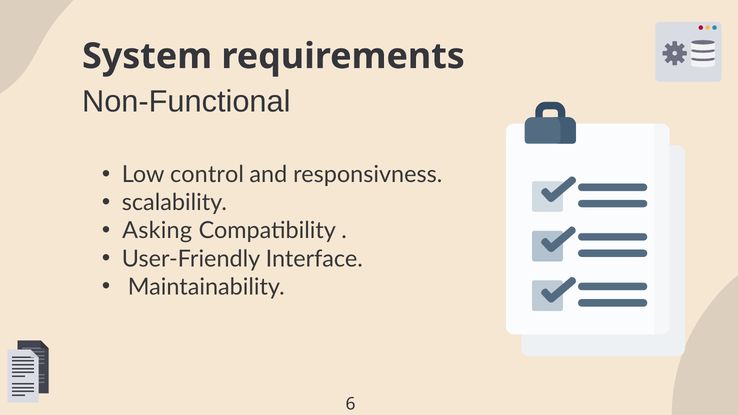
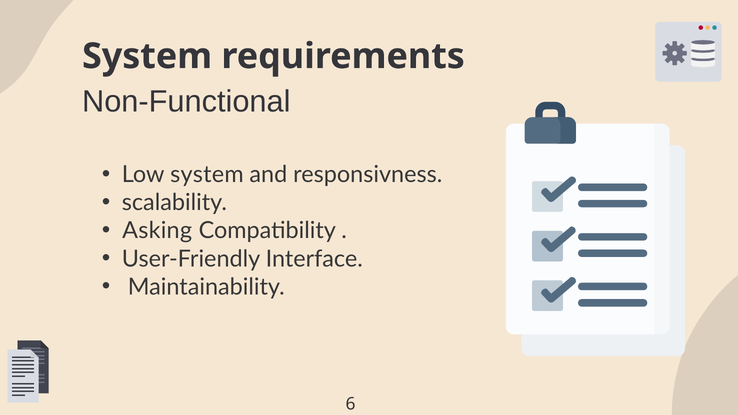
Low control: control -> system
